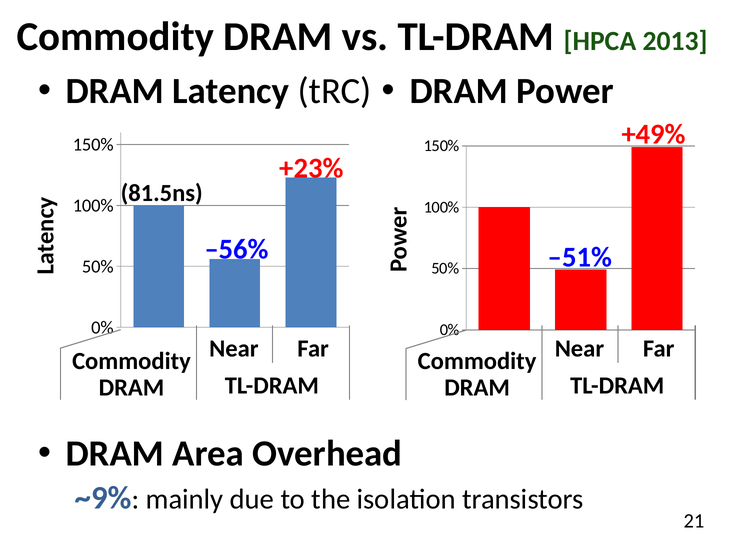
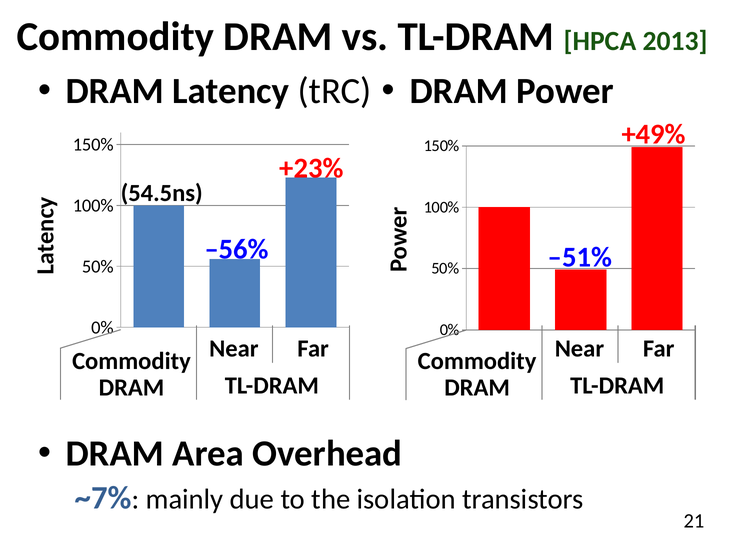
81.5ns: 81.5ns -> 54.5ns
~9%: ~9% -> ~7%
